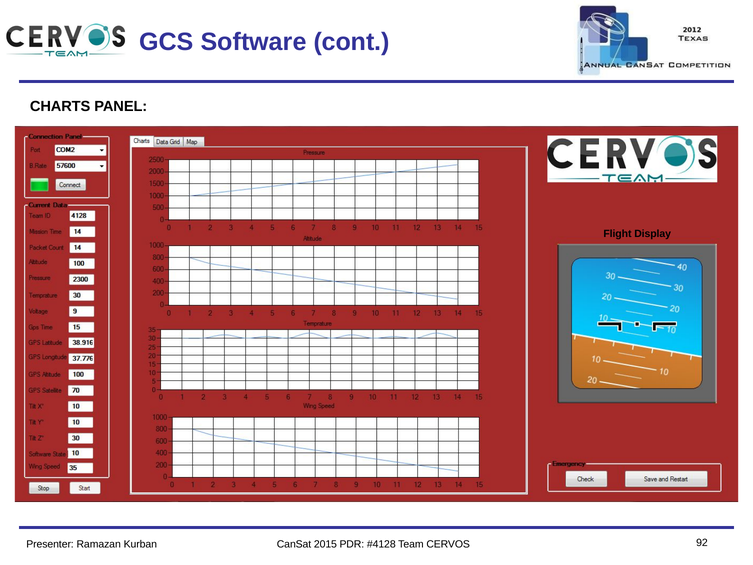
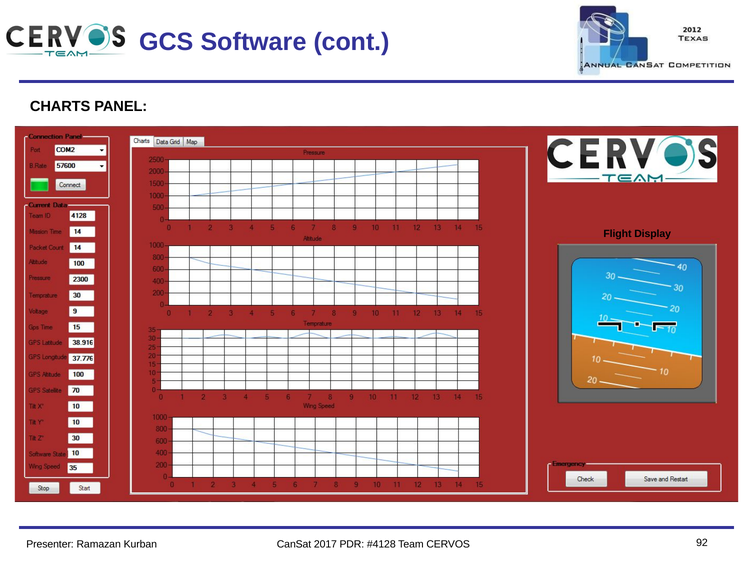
2015: 2015 -> 2017
